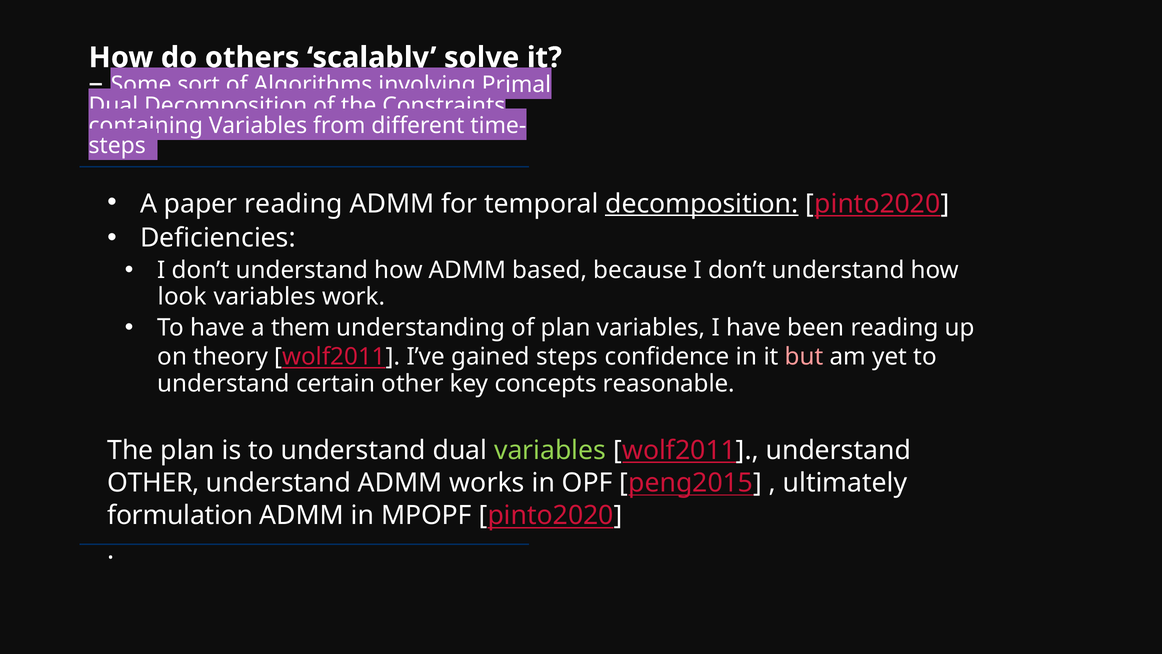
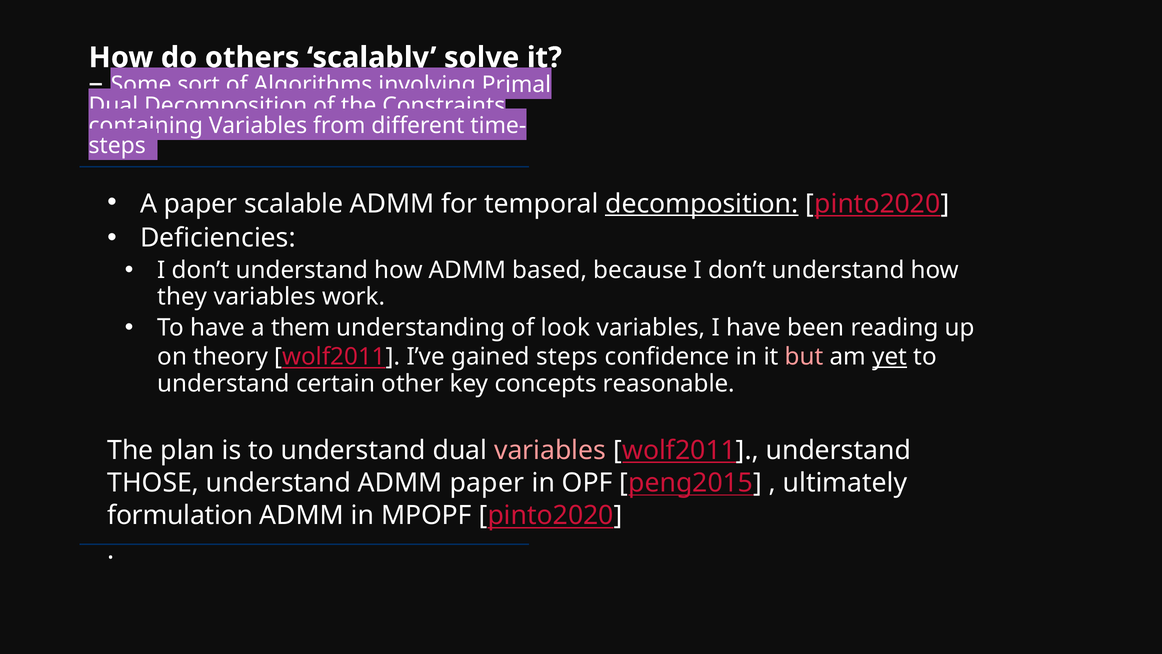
paper reading: reading -> scalable
look: look -> they
of plan: plan -> look
yet underline: none -> present
variables at (550, 450) colour: light green -> pink
OTHER at (153, 483): OTHER -> THOSE
ADMM works: works -> paper
